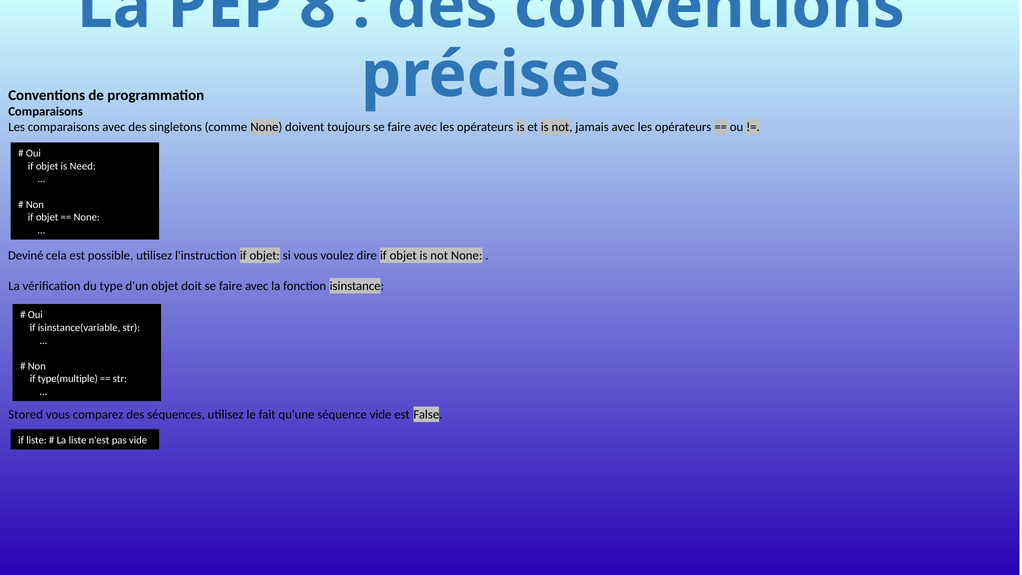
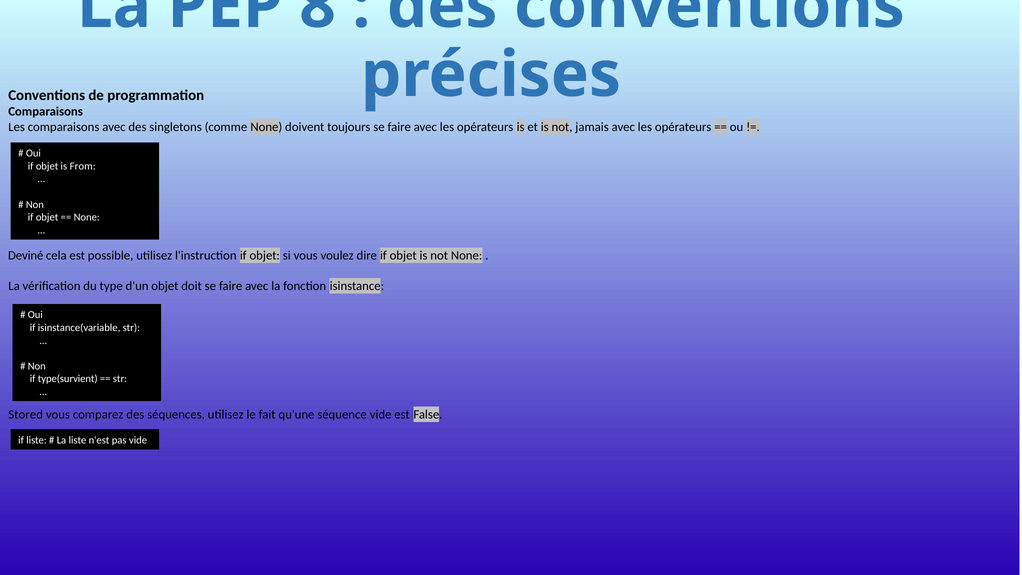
Need: Need -> From
type(multiple: type(multiple -> type(survient
